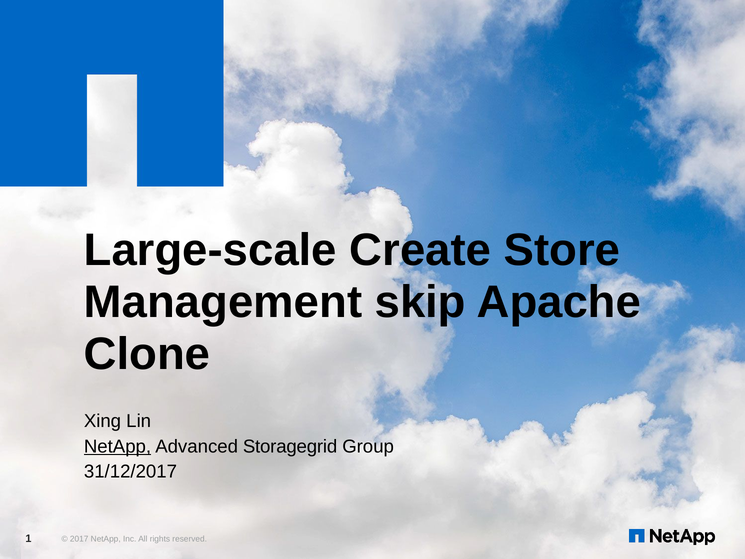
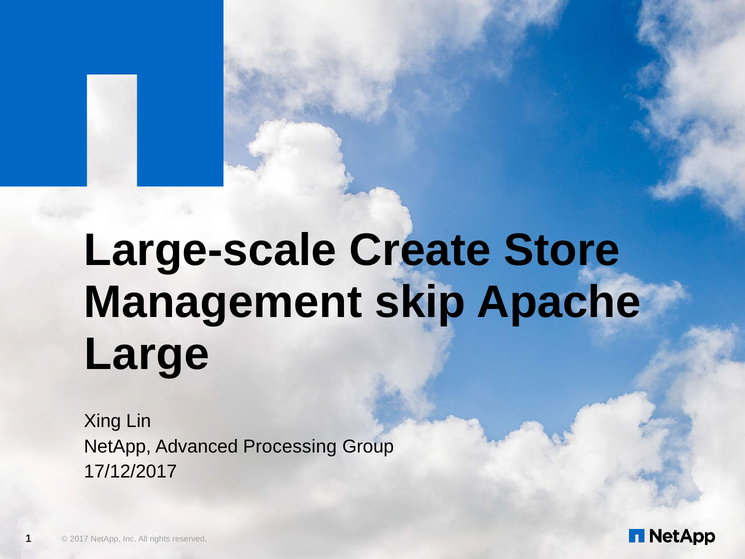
Clone: Clone -> Large
NetApp at (118, 446) underline: present -> none
Storagegrid: Storagegrid -> Processing
31/12/2017: 31/12/2017 -> 17/12/2017
